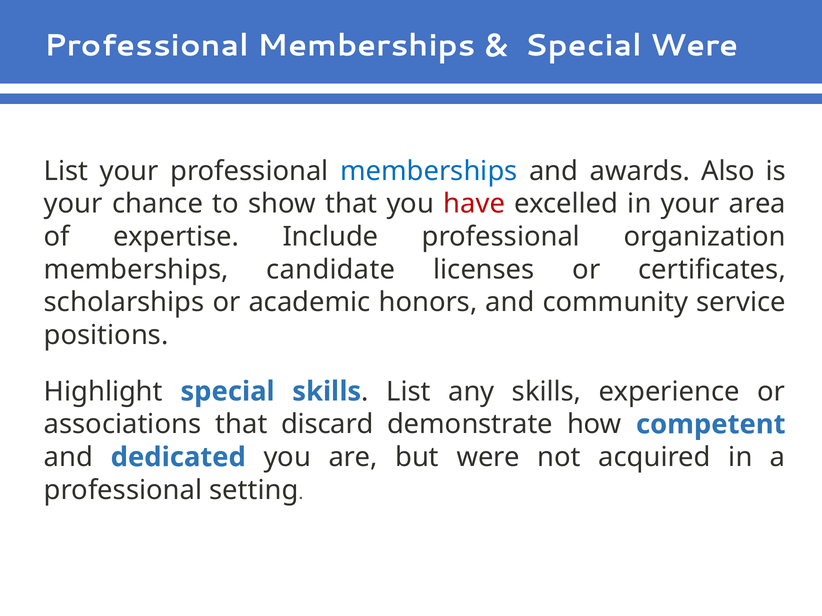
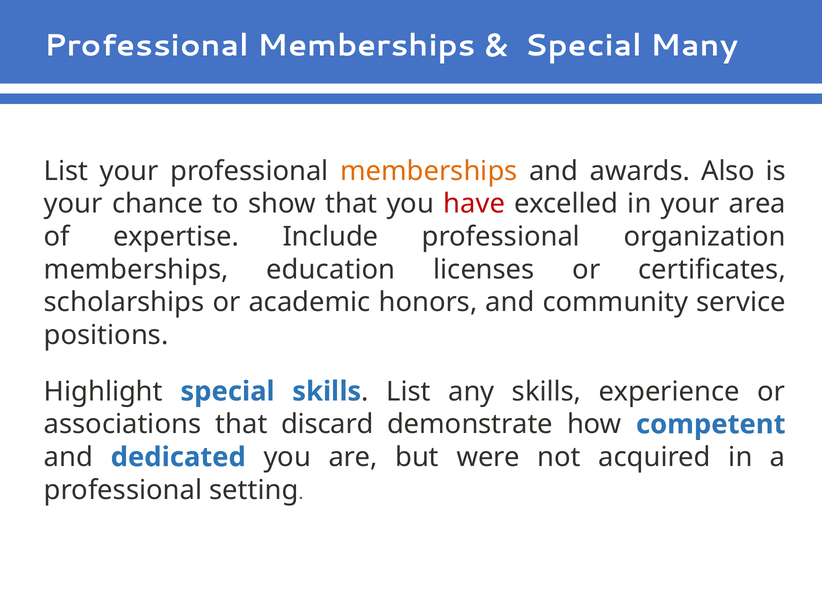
Special Were: Were -> Many
memberships at (429, 171) colour: blue -> orange
candidate: candidate -> education
